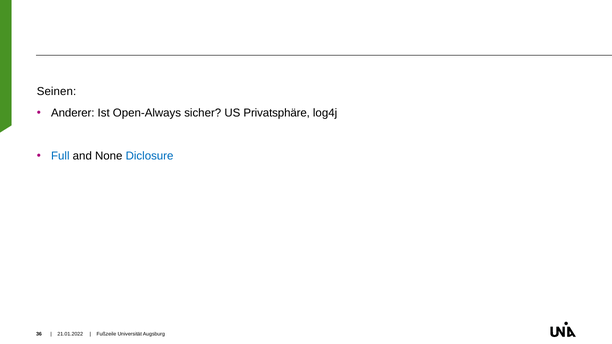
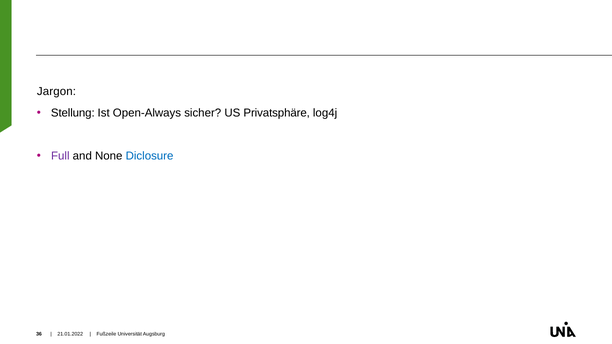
Seinen: Seinen -> Jargon
Anderer: Anderer -> Stellung
Full colour: blue -> purple
